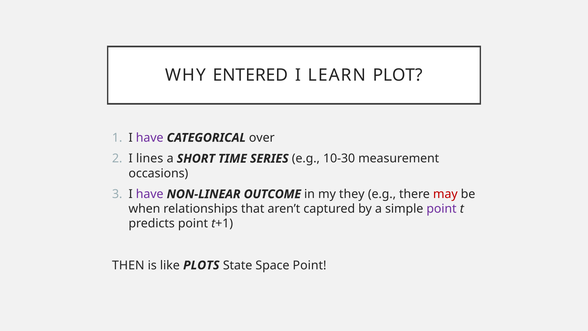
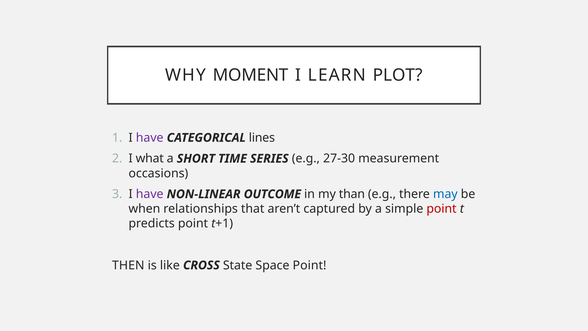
ENTERED: ENTERED -> MOMENT
over: over -> lines
lines: lines -> what
10-30: 10-30 -> 27-30
they: they -> than
may colour: red -> blue
point at (441, 209) colour: purple -> red
PLOTS: PLOTS -> CROSS
